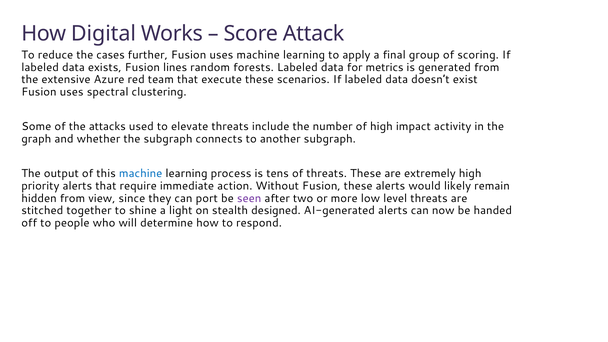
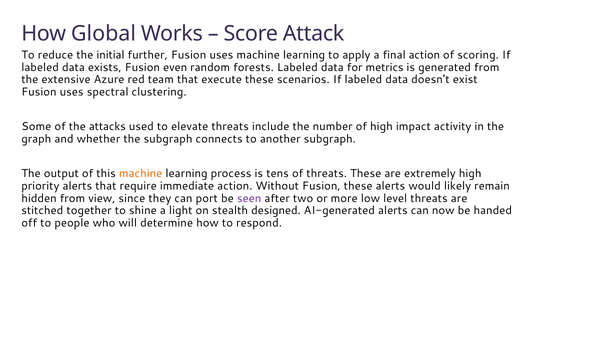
Digital: Digital -> Global
cases: cases -> initial
final group: group -> action
lines: lines -> even
machine at (141, 174) colour: blue -> orange
